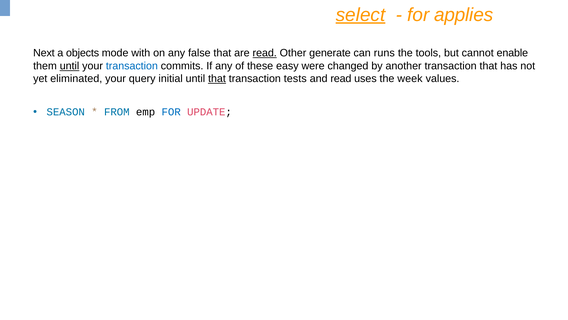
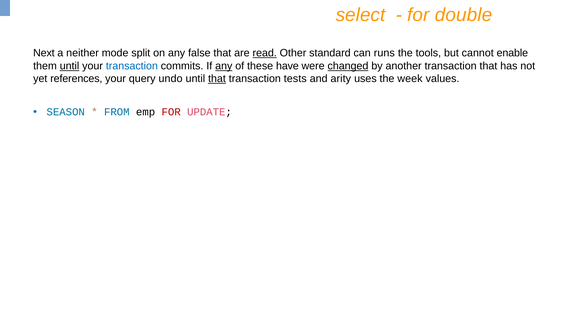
select underline: present -> none
applies: applies -> double
objects: objects -> neither
with: with -> split
generate: generate -> standard
any at (224, 66) underline: none -> present
easy: easy -> have
changed underline: none -> present
eliminated: eliminated -> references
initial: initial -> undo
and read: read -> arity
FOR at (171, 112) colour: blue -> red
